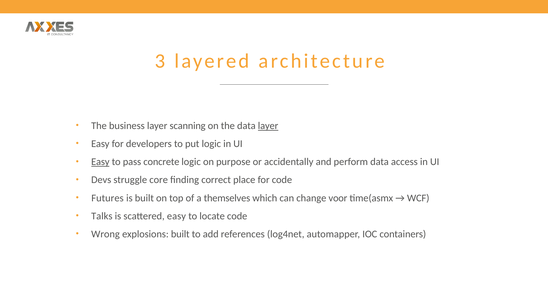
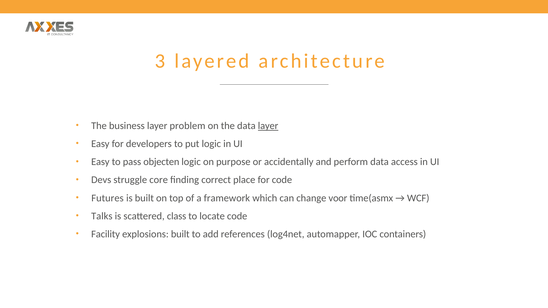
scanning: scanning -> problem
Easy at (100, 162) underline: present -> none
concrete: concrete -> objecten
themselves: themselves -> framework
scattered easy: easy -> class
Wrong: Wrong -> Facility
